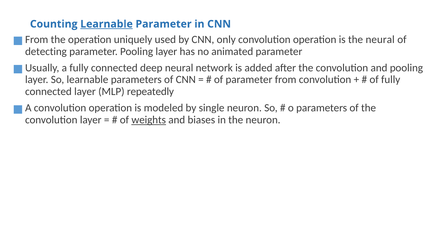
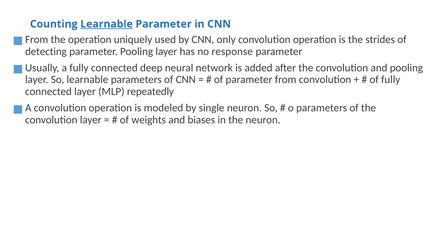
the neural: neural -> strides
animated: animated -> response
weights underline: present -> none
